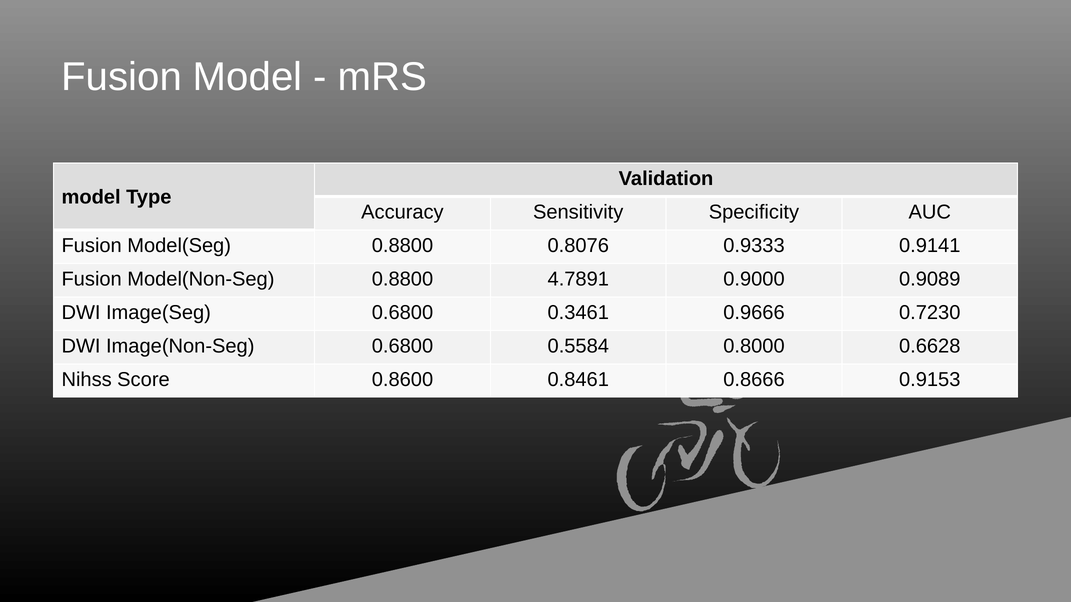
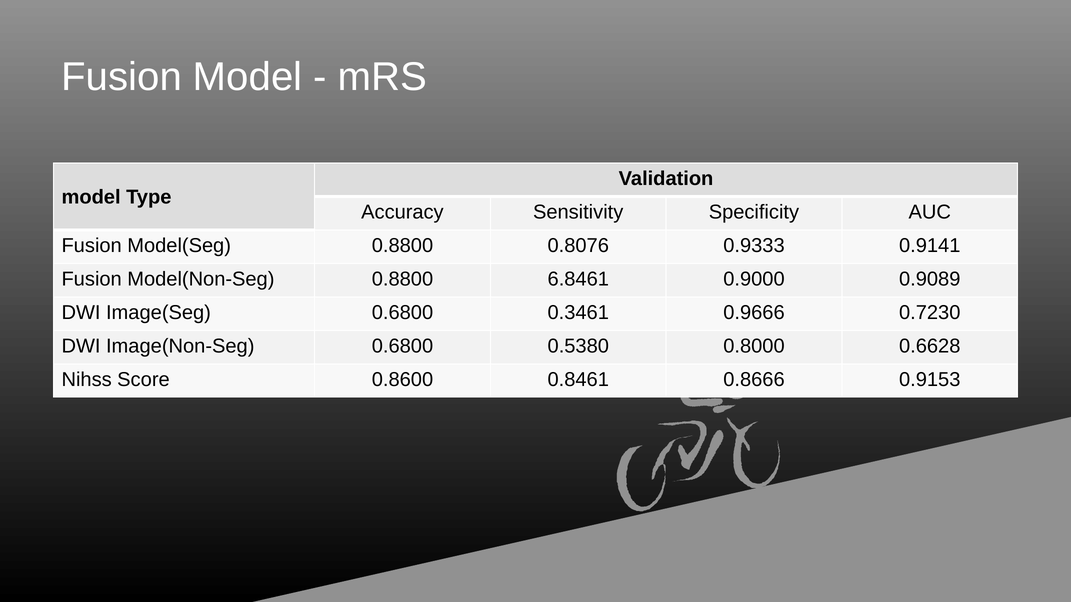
4.7891: 4.7891 -> 6.8461
0.5584: 0.5584 -> 0.5380
